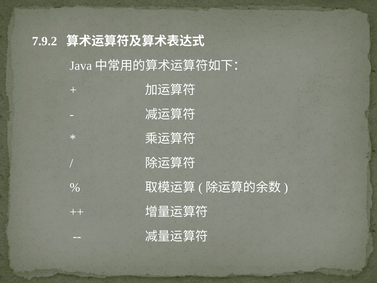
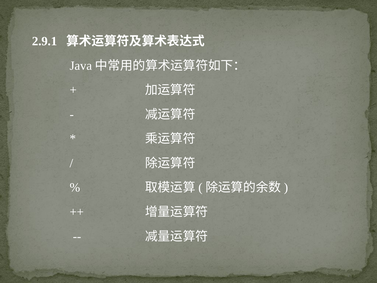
7.9.2: 7.9.2 -> 2.9.1
